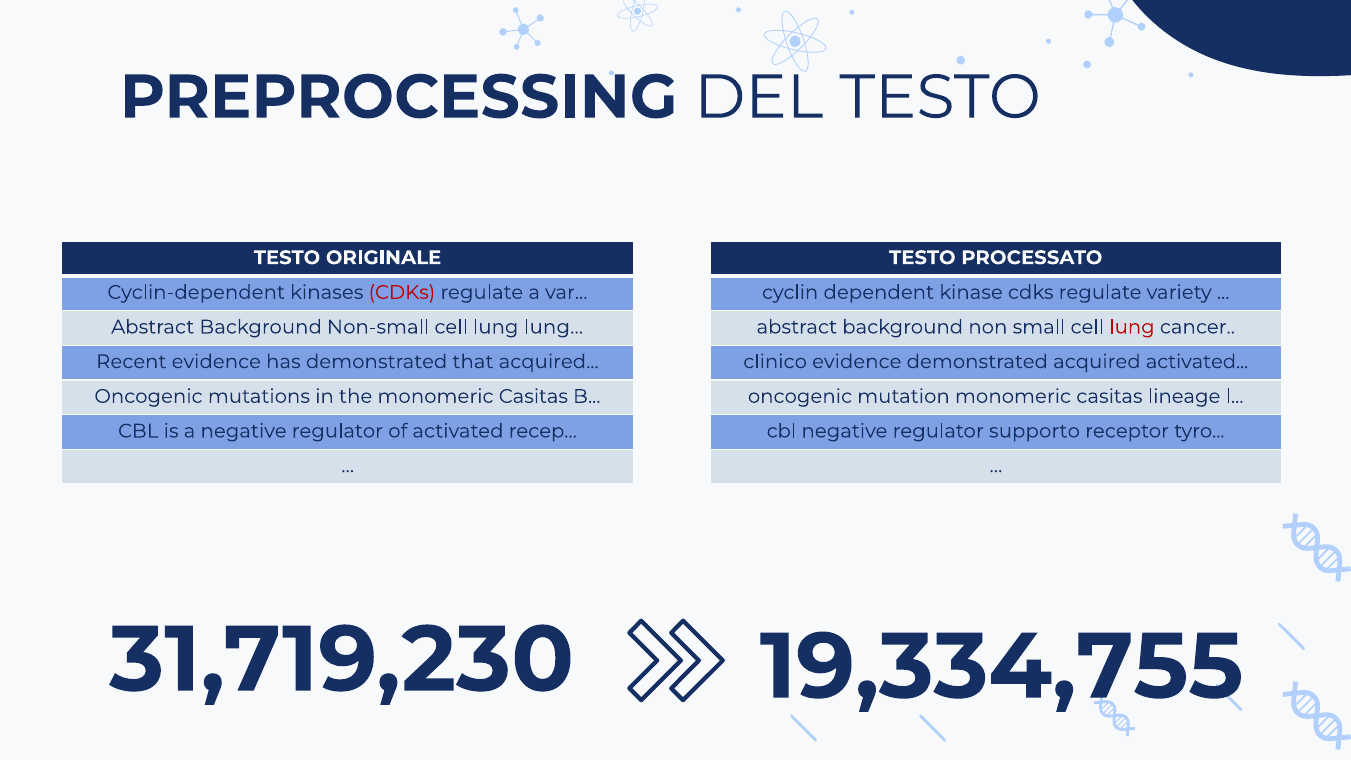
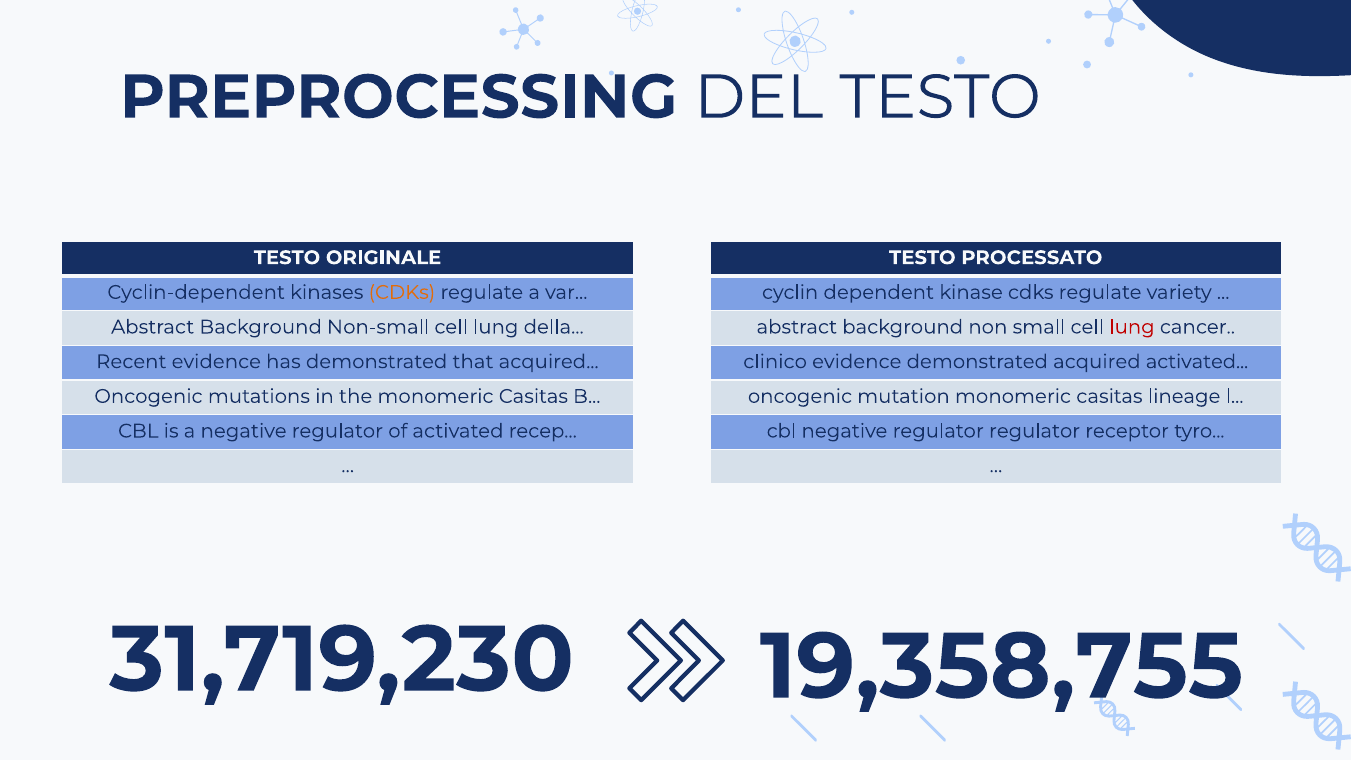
CDKs at (402, 292) colour: red -> orange
lung lung: lung -> della
regulator supporto: supporto -> regulator
19,334,755: 19,334,755 -> 19,358,755
